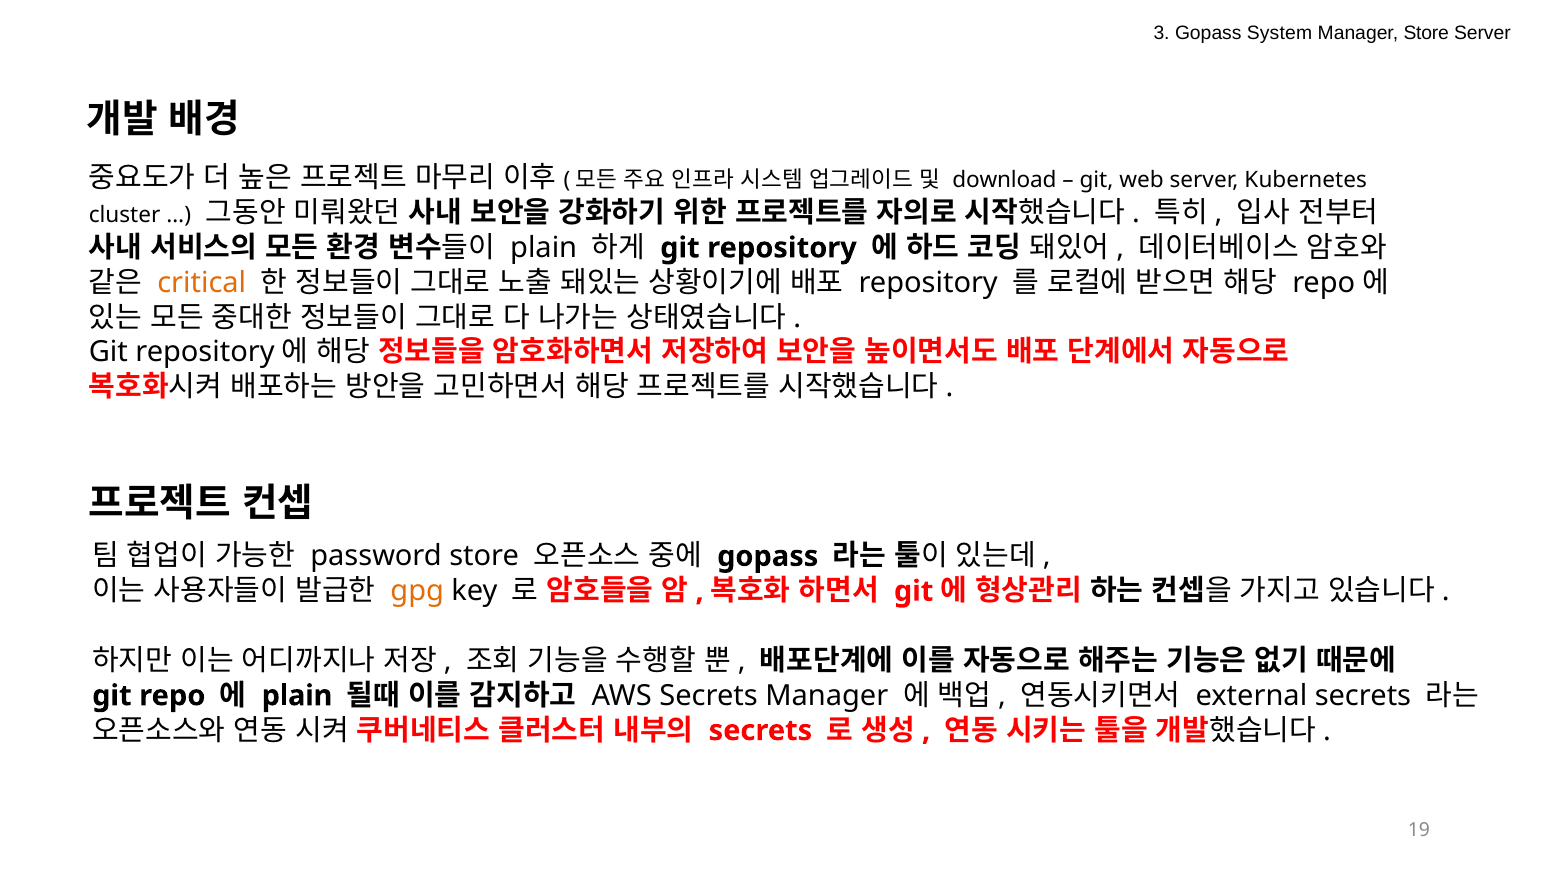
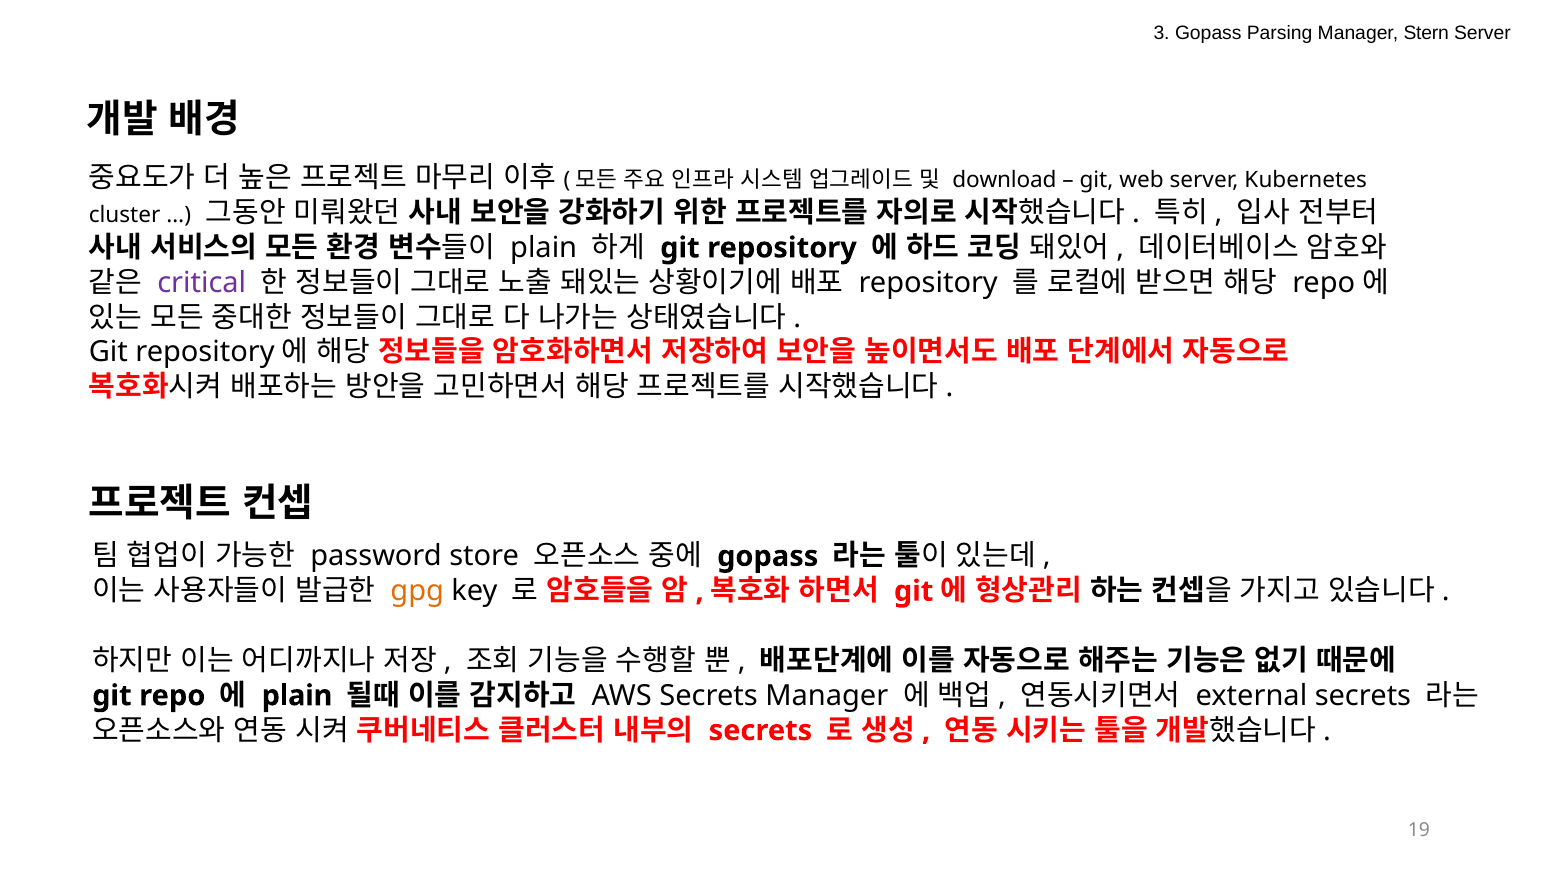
System: System -> Parsing
Manager Store: Store -> Stern
critical colour: orange -> purple
